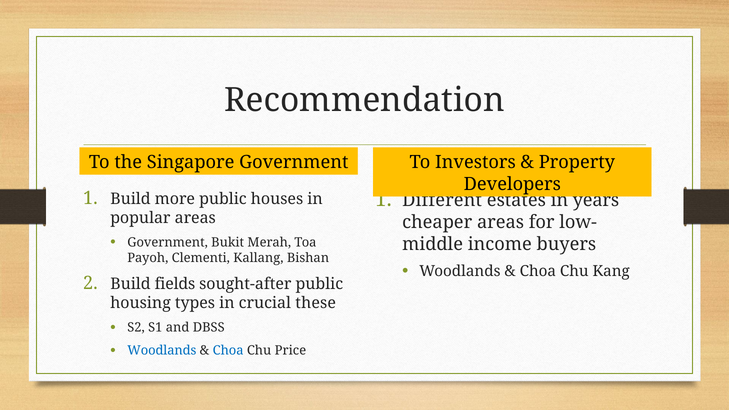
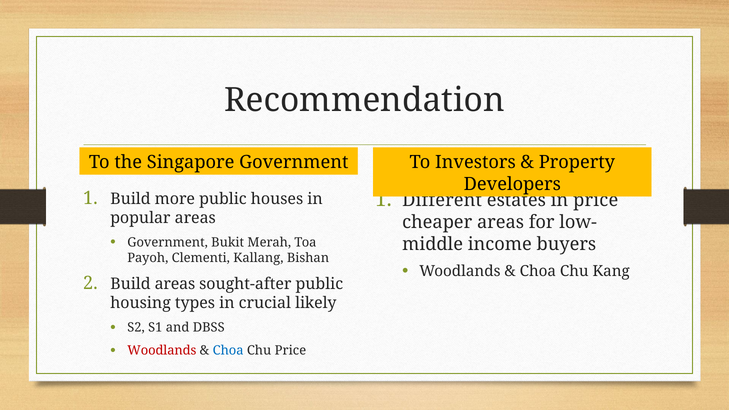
in years: years -> price
Build fields: fields -> areas
these: these -> likely
Woodlands at (162, 351) colour: blue -> red
